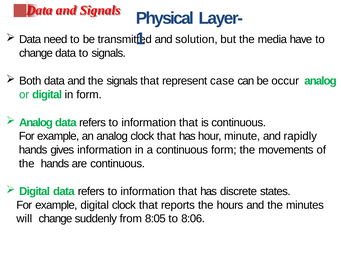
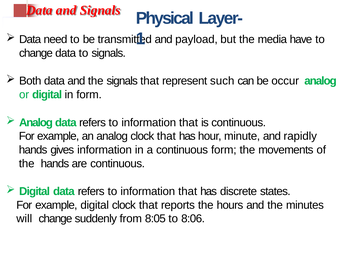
solution: solution -> payload
case: case -> such
